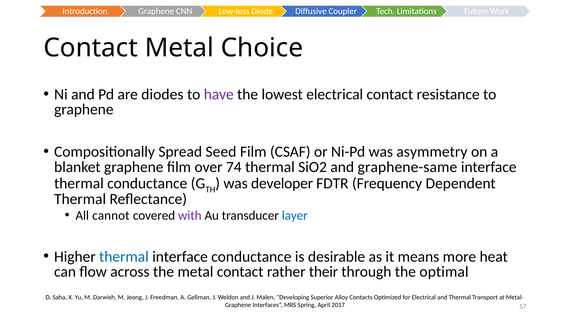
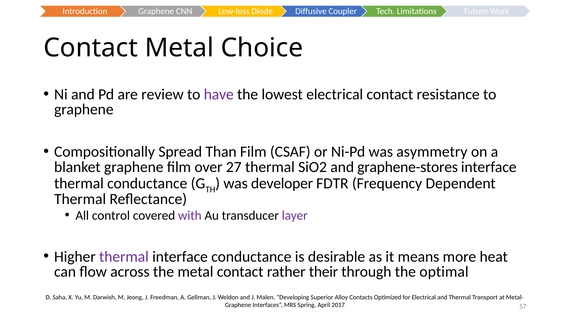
diodes: diodes -> review
Seed: Seed -> Than
74: 74 -> 27
graphene-same: graphene-same -> graphene-stores
cannot: cannot -> control
layer colour: blue -> purple
thermal at (124, 256) colour: blue -> purple
